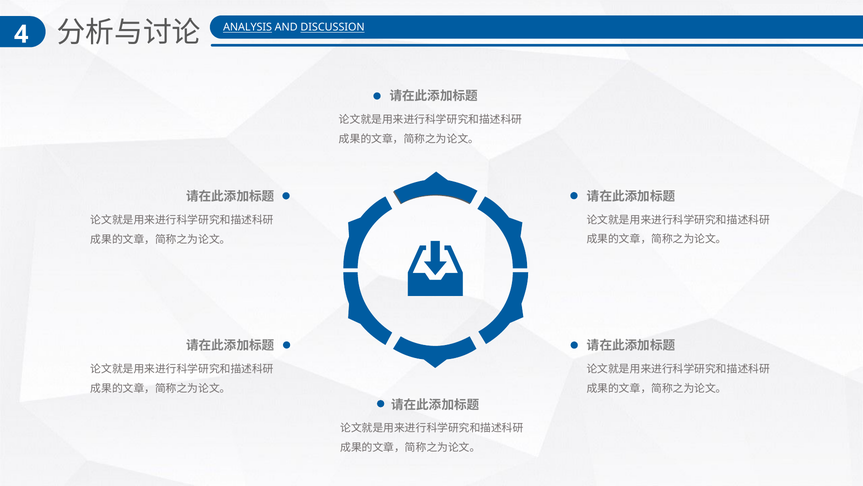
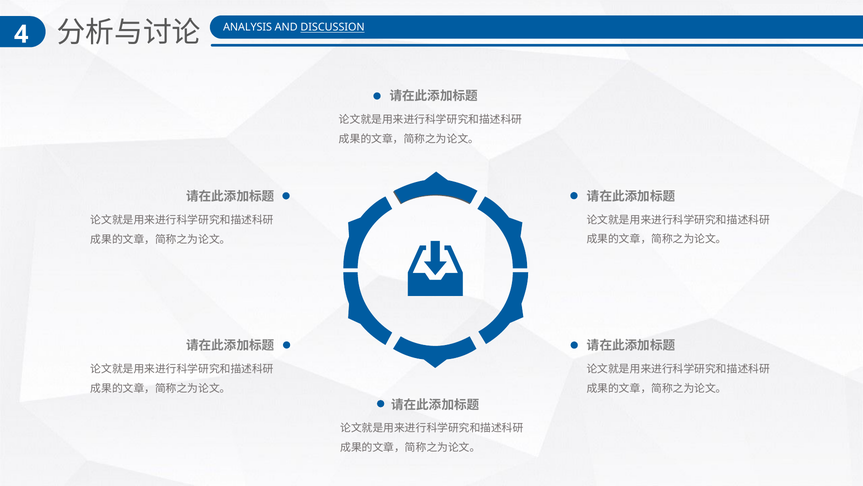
ANALYSIS underline: present -> none
